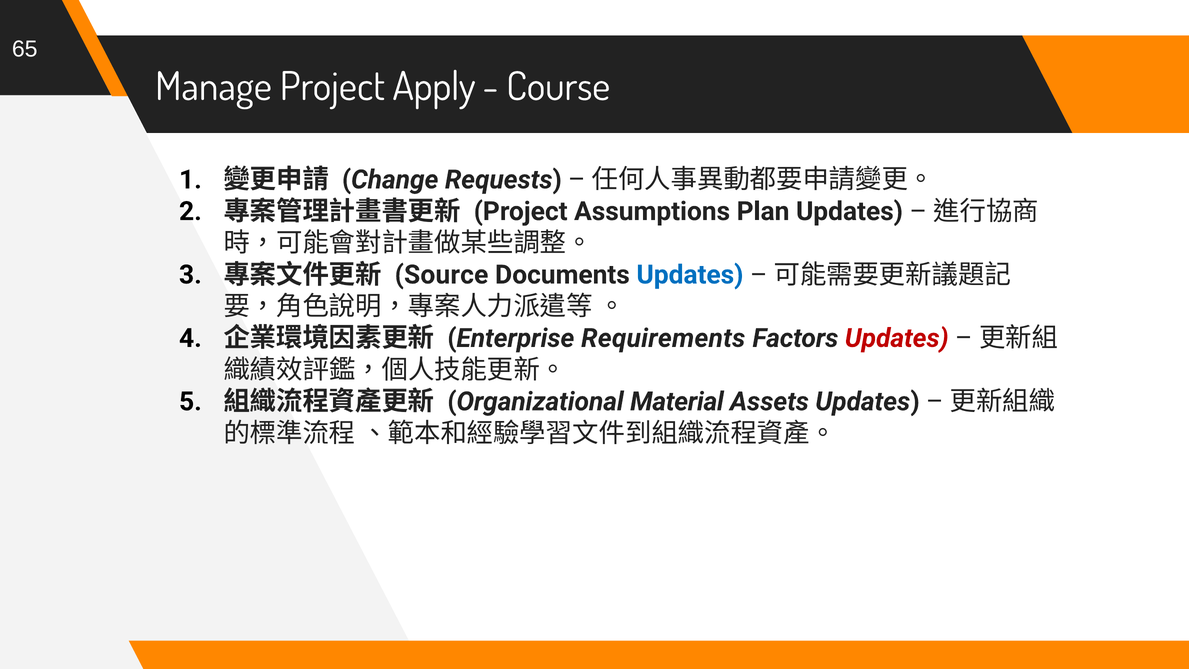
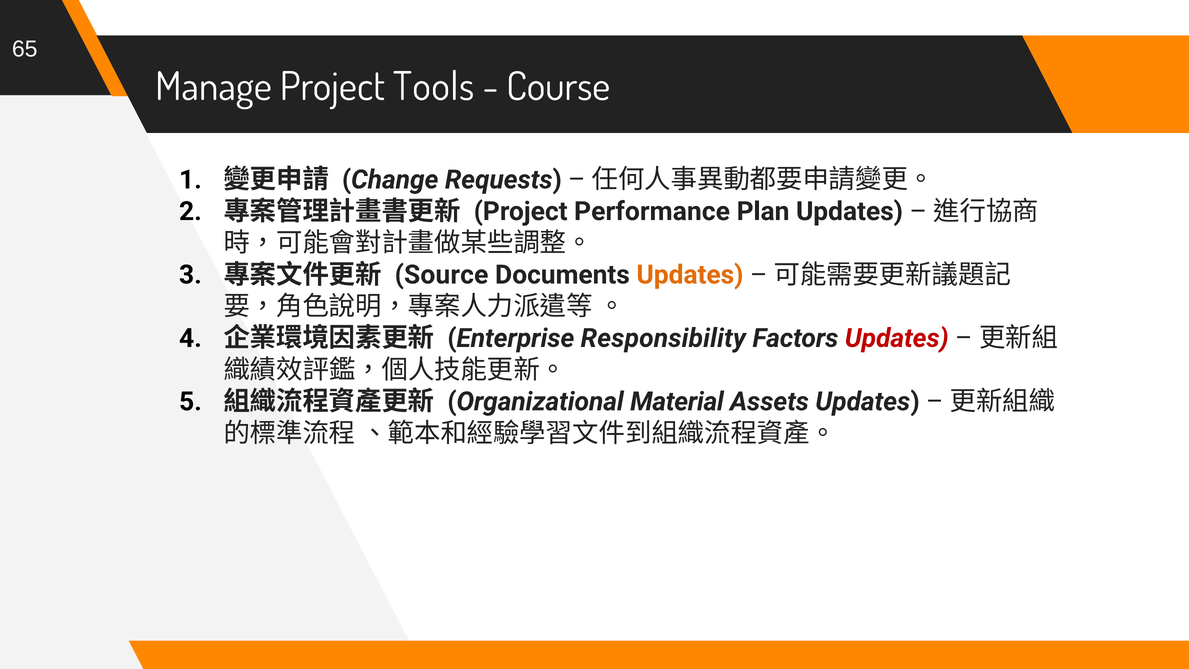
Apply: Apply -> Tools
Assumptions: Assumptions -> Performance
Updates at (690, 275) colour: blue -> orange
Requirements: Requirements -> Responsibility
